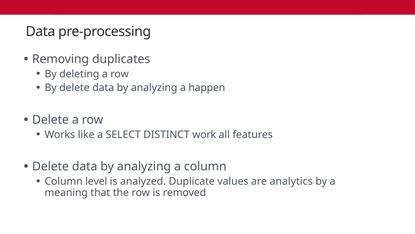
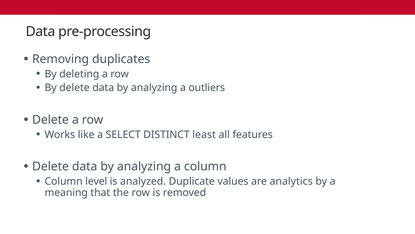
happen: happen -> outliers
work: work -> least
